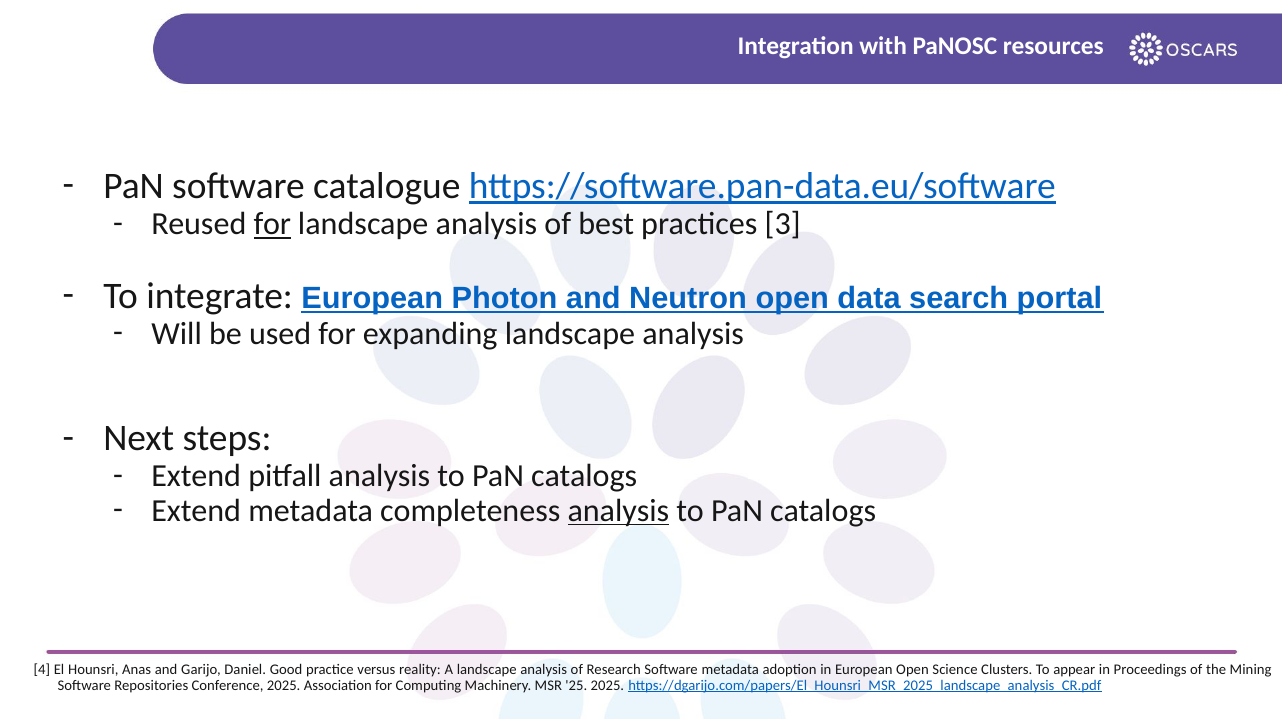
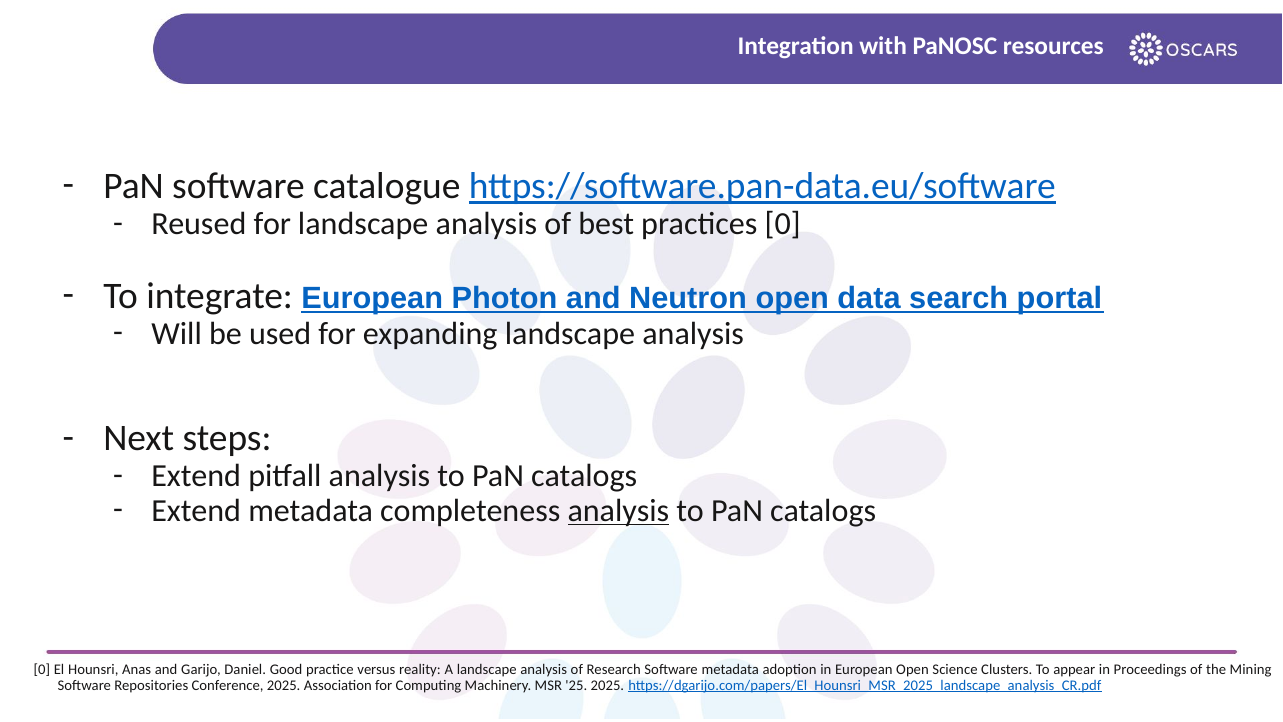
for at (272, 224) underline: present -> none
practices 3: 3 -> 0
4 at (42, 669): 4 -> 0
